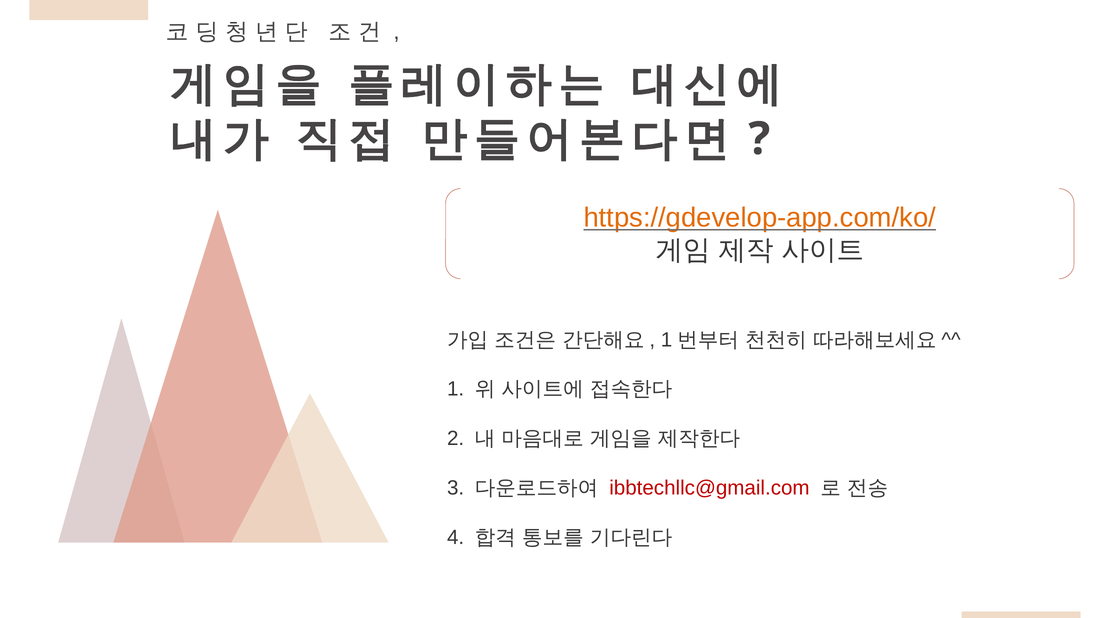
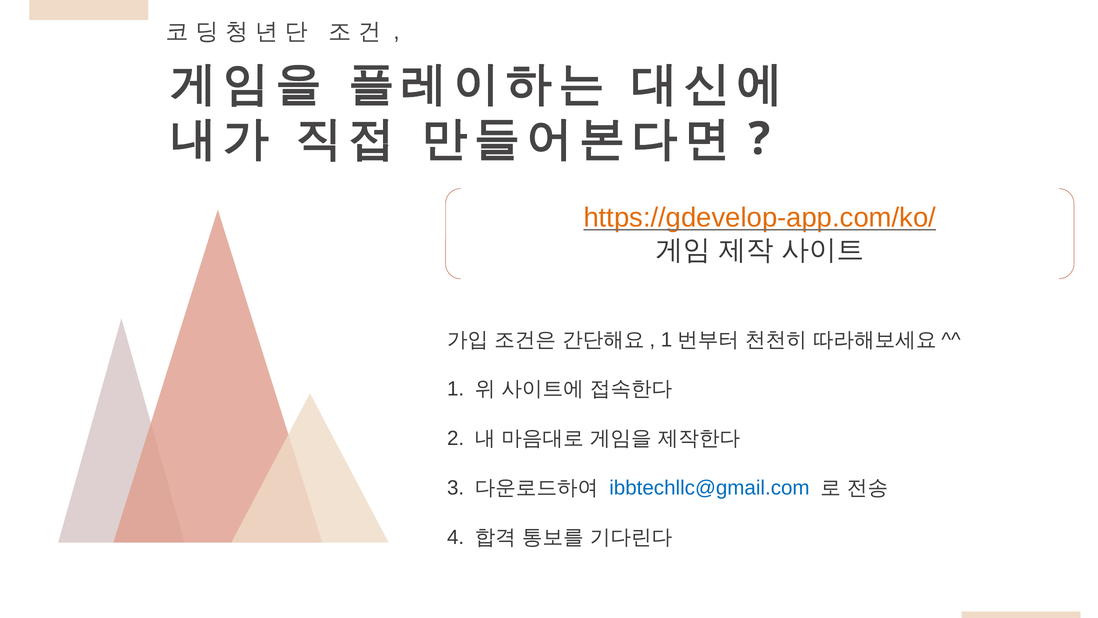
ibbtechllc@gmail.com colour: red -> blue
